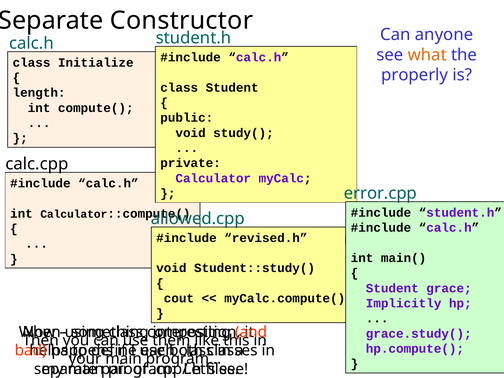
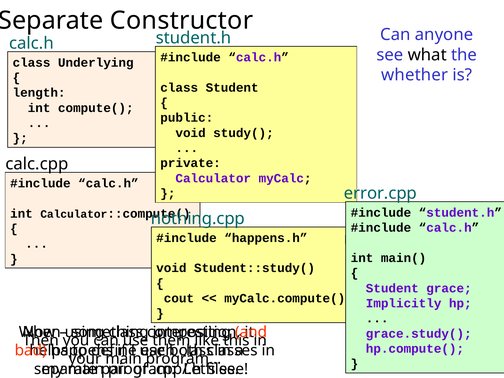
what colour: orange -> black
Initialize: Initialize -> Underlying
properly: properly -> whether
allowed.cpp: allowed.cpp -> nothing.cpp
revised.h: revised.h -> happens.h
